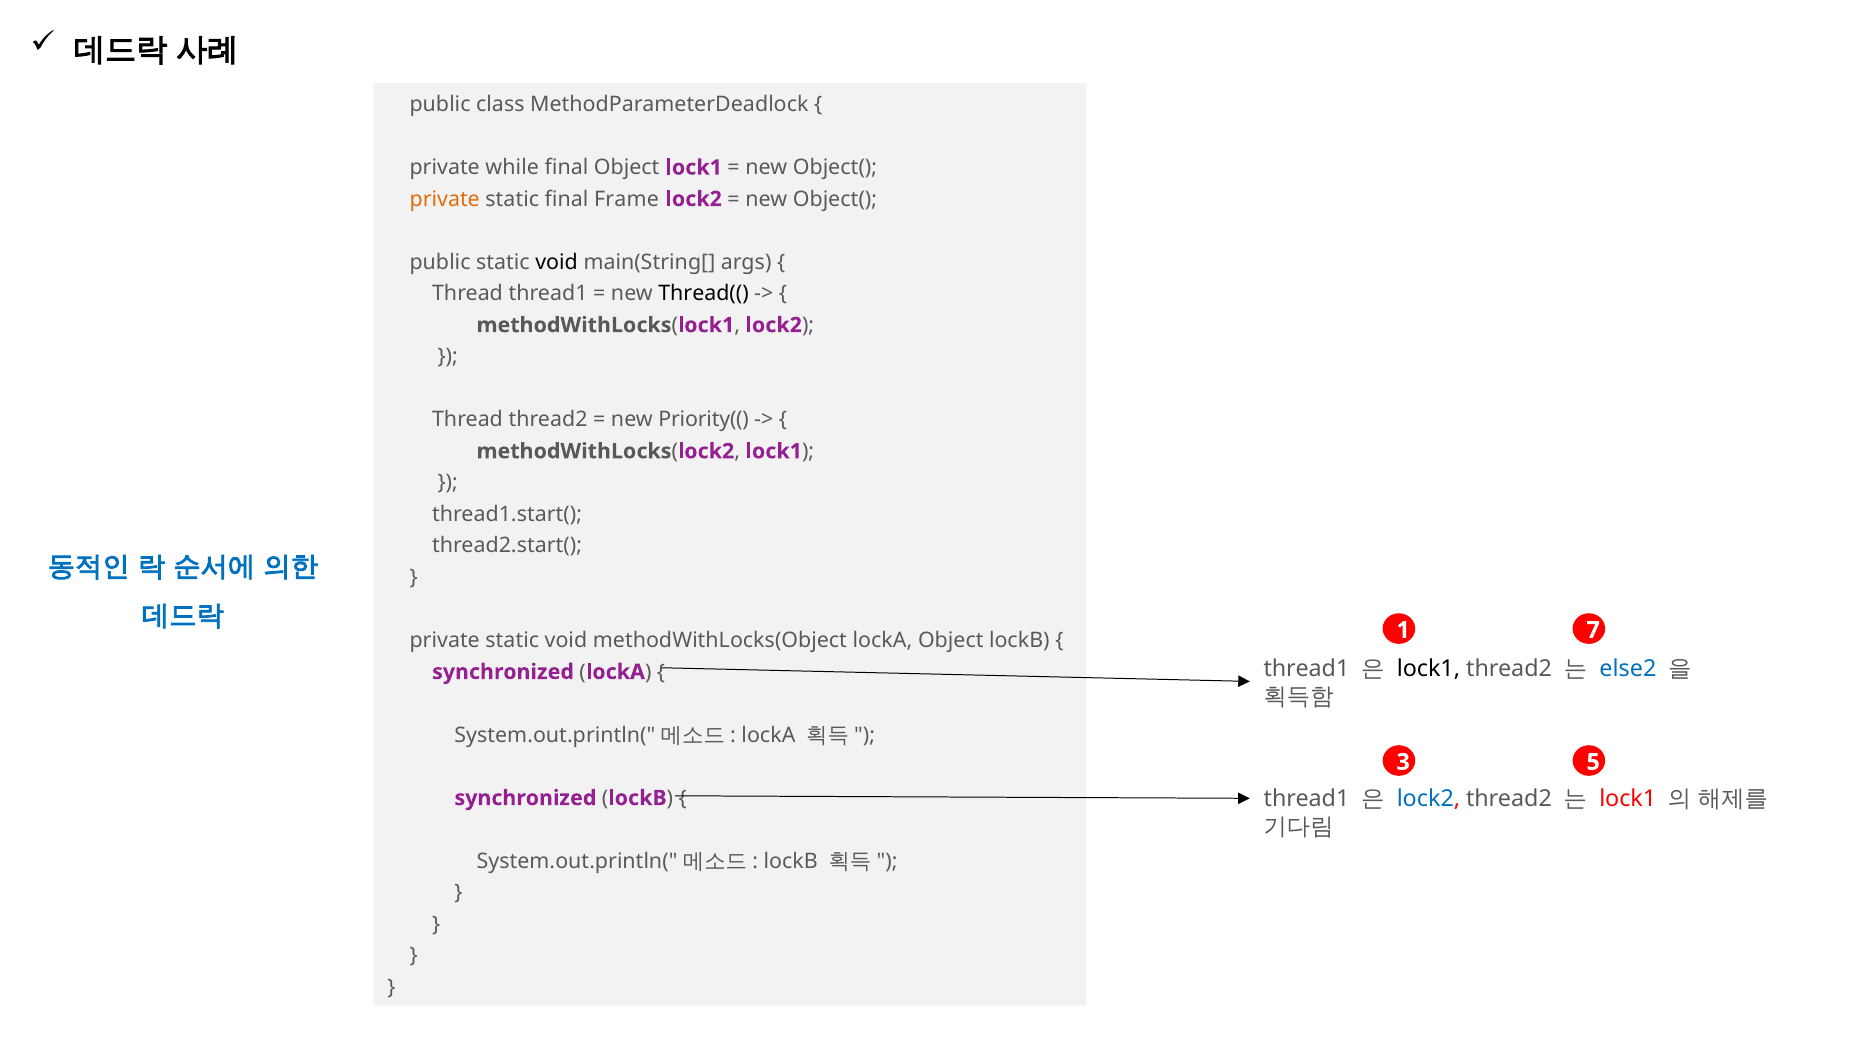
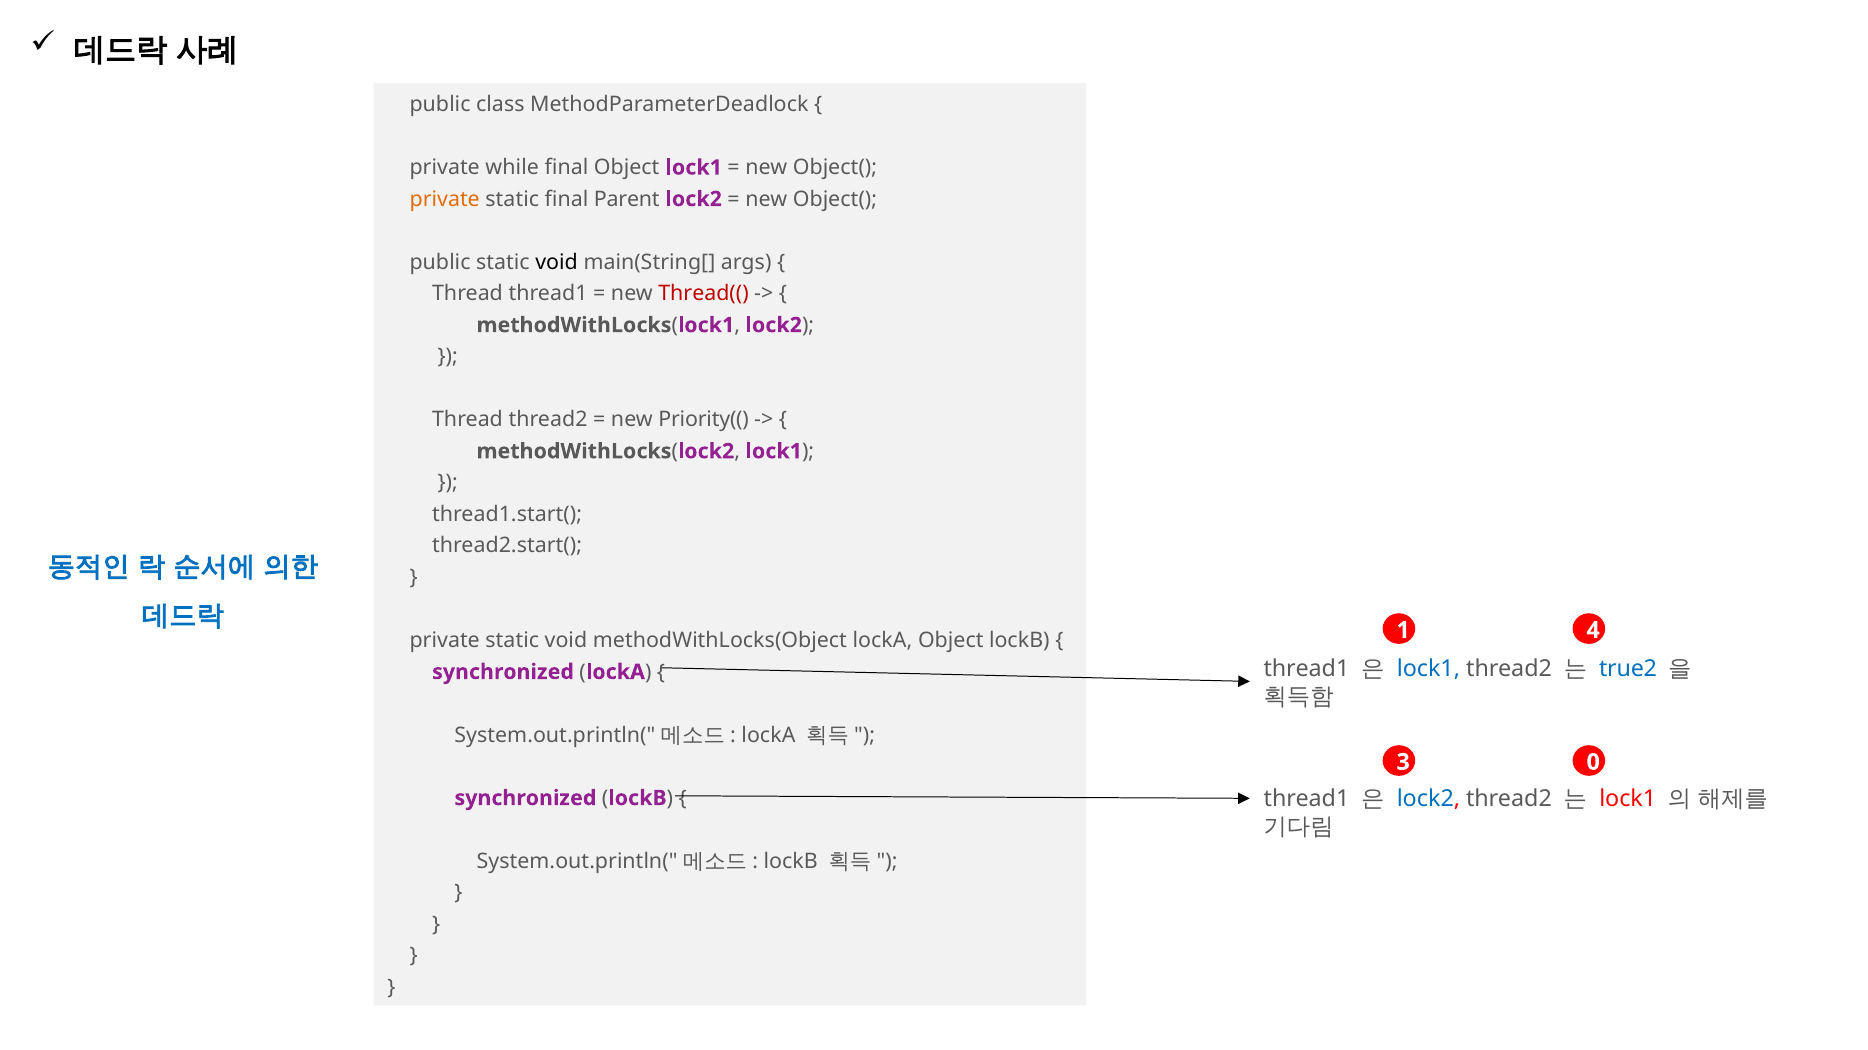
Frame: Frame -> Parent
Thread(( colour: black -> red
7: 7 -> 4
lock1 at (1428, 670) colour: black -> blue
else2: else2 -> true2
5: 5 -> 0
